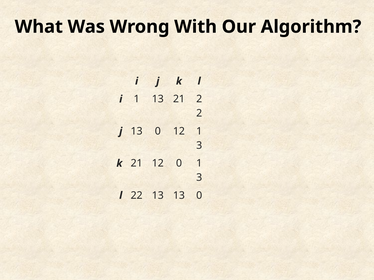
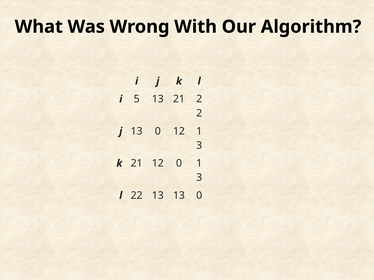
i 1: 1 -> 5
